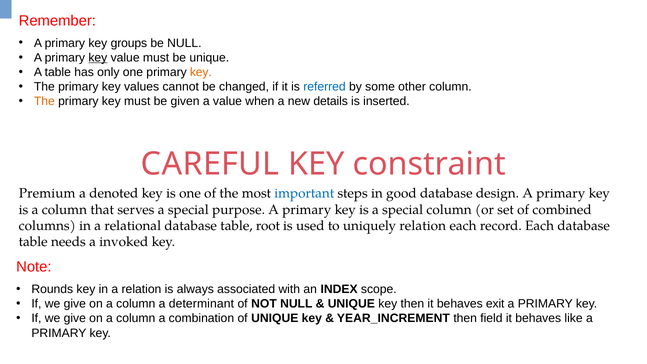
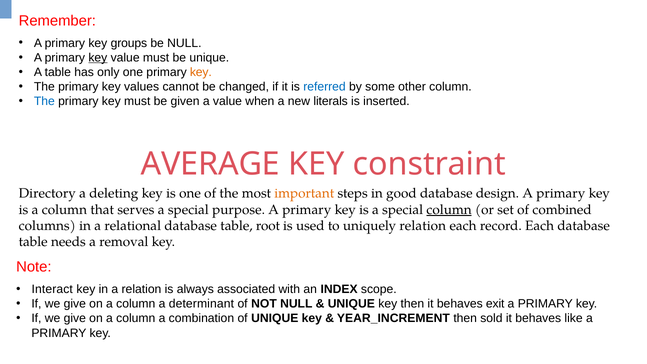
The at (44, 101) colour: orange -> blue
details: details -> literals
CAREFUL: CAREFUL -> AVERAGE
Premium: Premium -> Directory
denoted: denoted -> deleting
important colour: blue -> orange
column at (449, 210) underline: none -> present
invoked: invoked -> removal
Rounds: Rounds -> Interact
field: field -> sold
